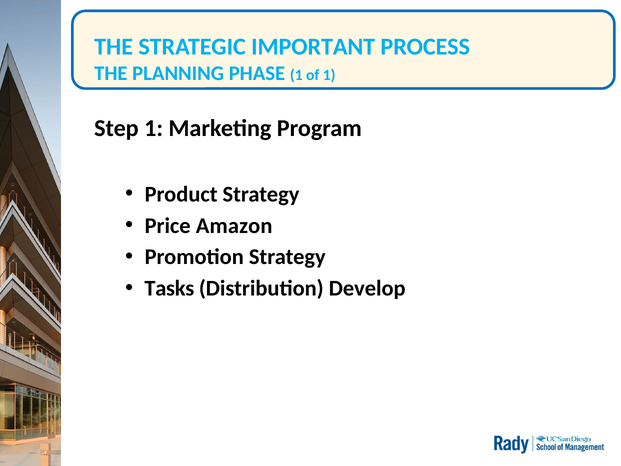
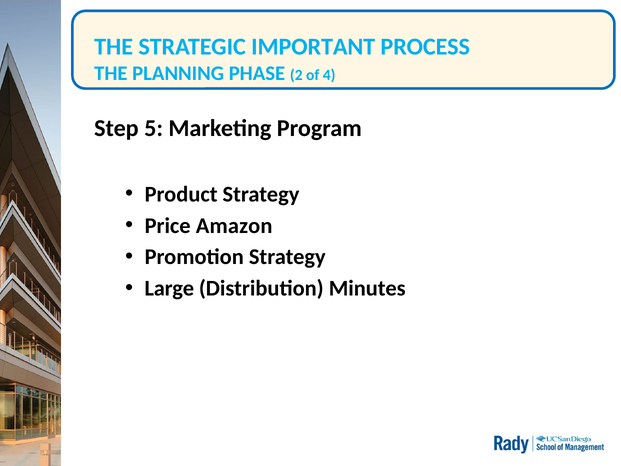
PHASE 1: 1 -> 2
of 1: 1 -> 4
Step 1: 1 -> 5
Tasks: Tasks -> Large
Develop: Develop -> Minutes
